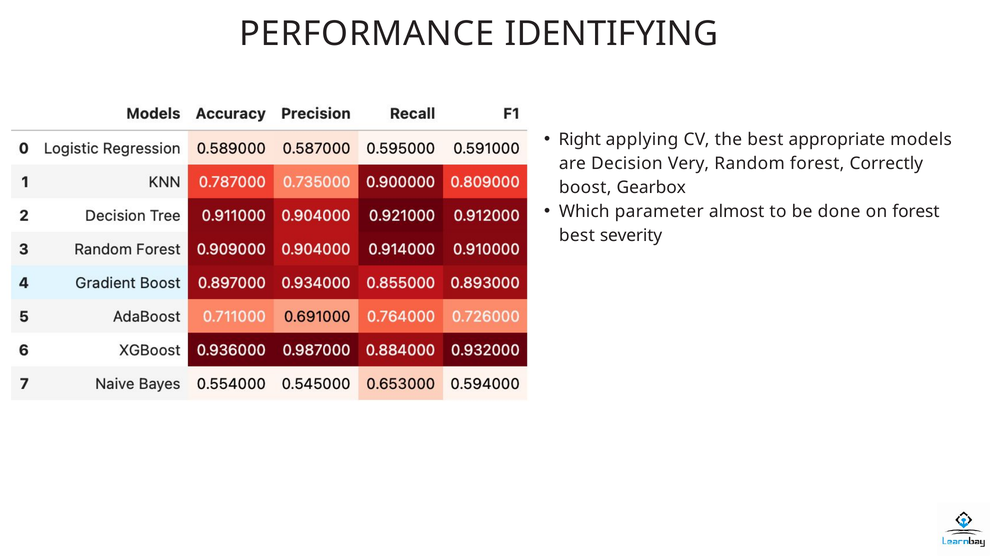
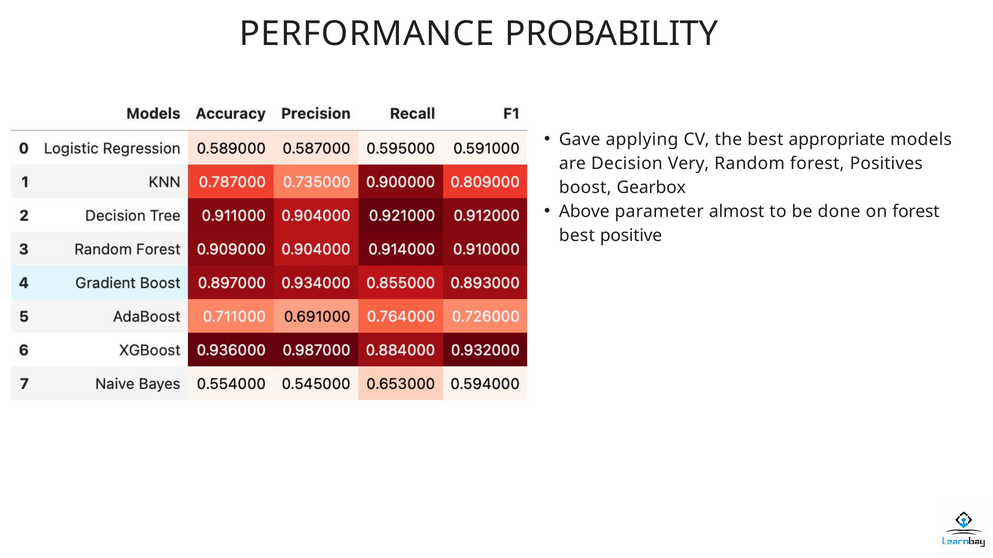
IDENTIFYING: IDENTIFYING -> PROBABILITY
Right: Right -> Gave
Correctly: Correctly -> Positives
Which: Which -> Above
severity: severity -> positive
